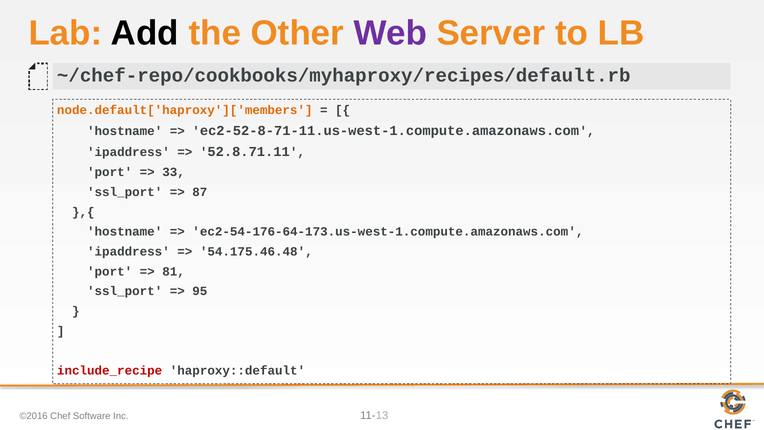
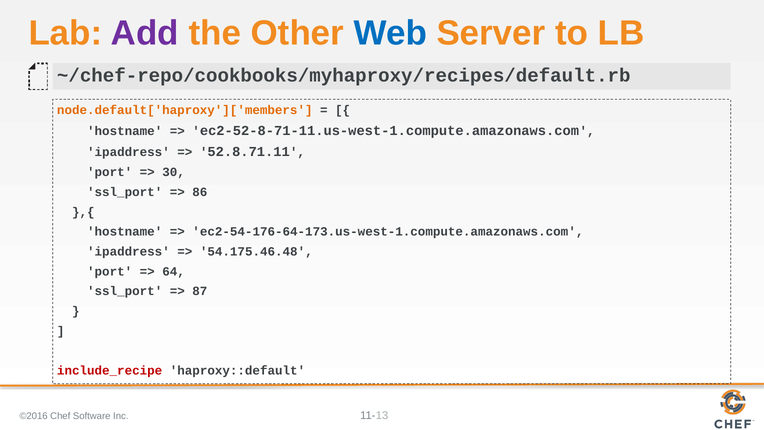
Add colour: black -> purple
Web colour: purple -> blue
33: 33 -> 30
87: 87 -> 86
81: 81 -> 64
95: 95 -> 87
